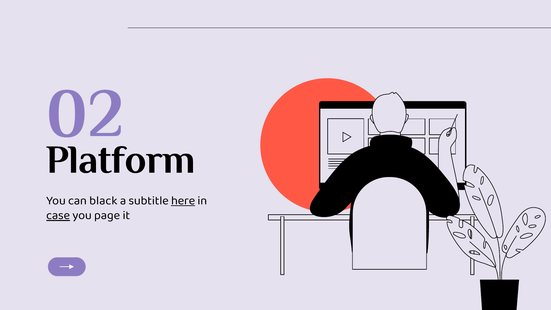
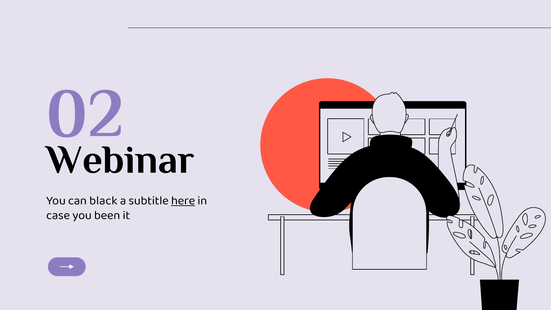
Platform: Platform -> Webinar
case underline: present -> none
page: page -> been
